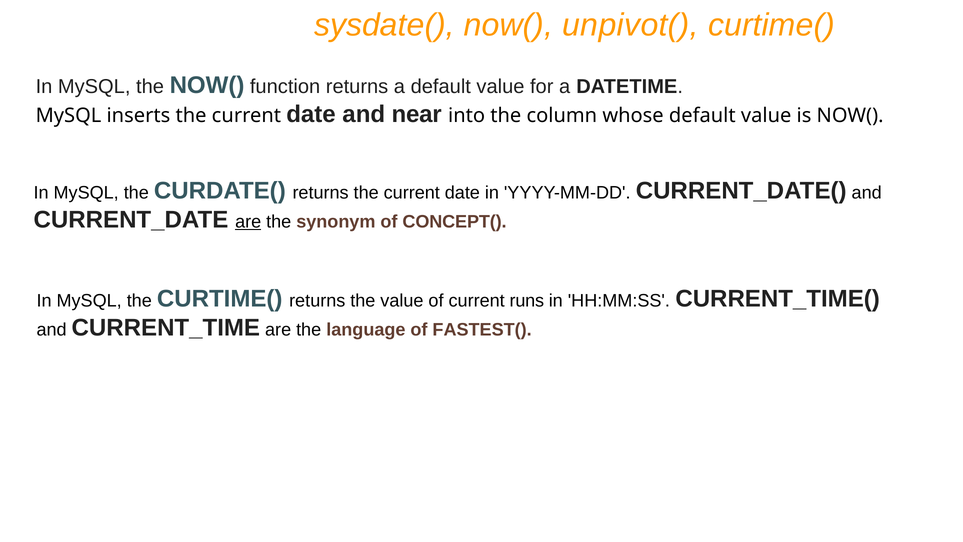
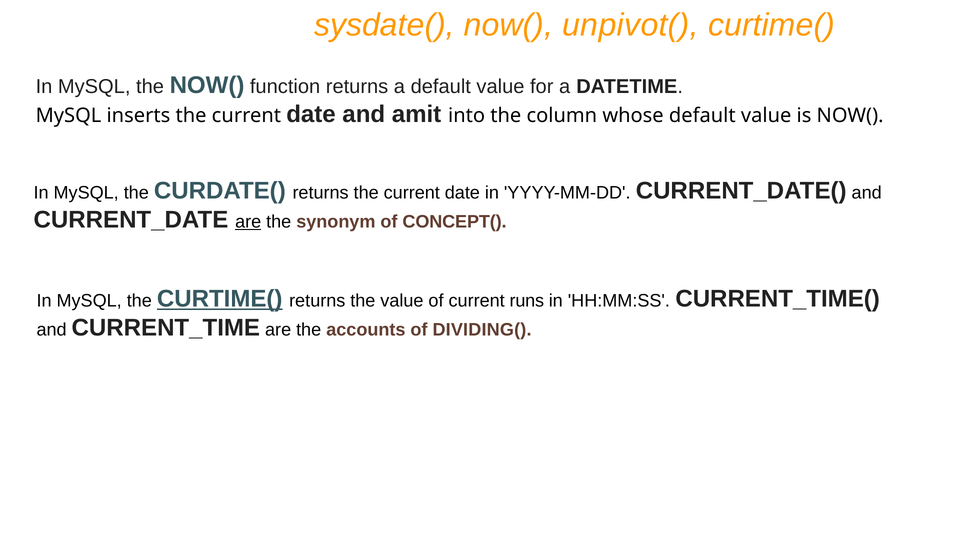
near: near -> amit
CURTIME( at (220, 299) underline: none -> present
language: language -> accounts
FASTEST(: FASTEST( -> DIVIDING(
